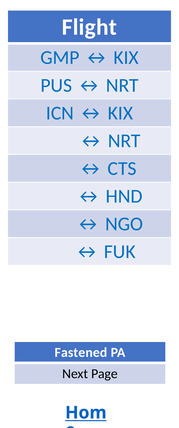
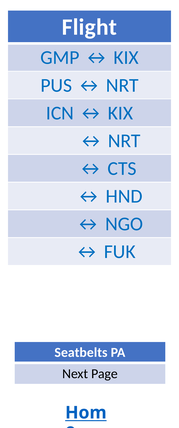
Fastened: Fastened -> Seatbelts
